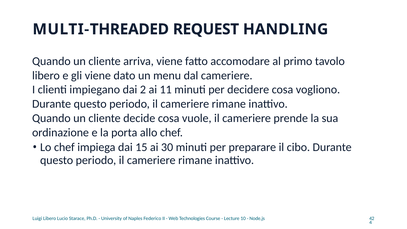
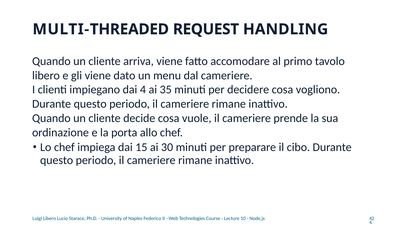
dai 2: 2 -> 4
11: 11 -> 35
